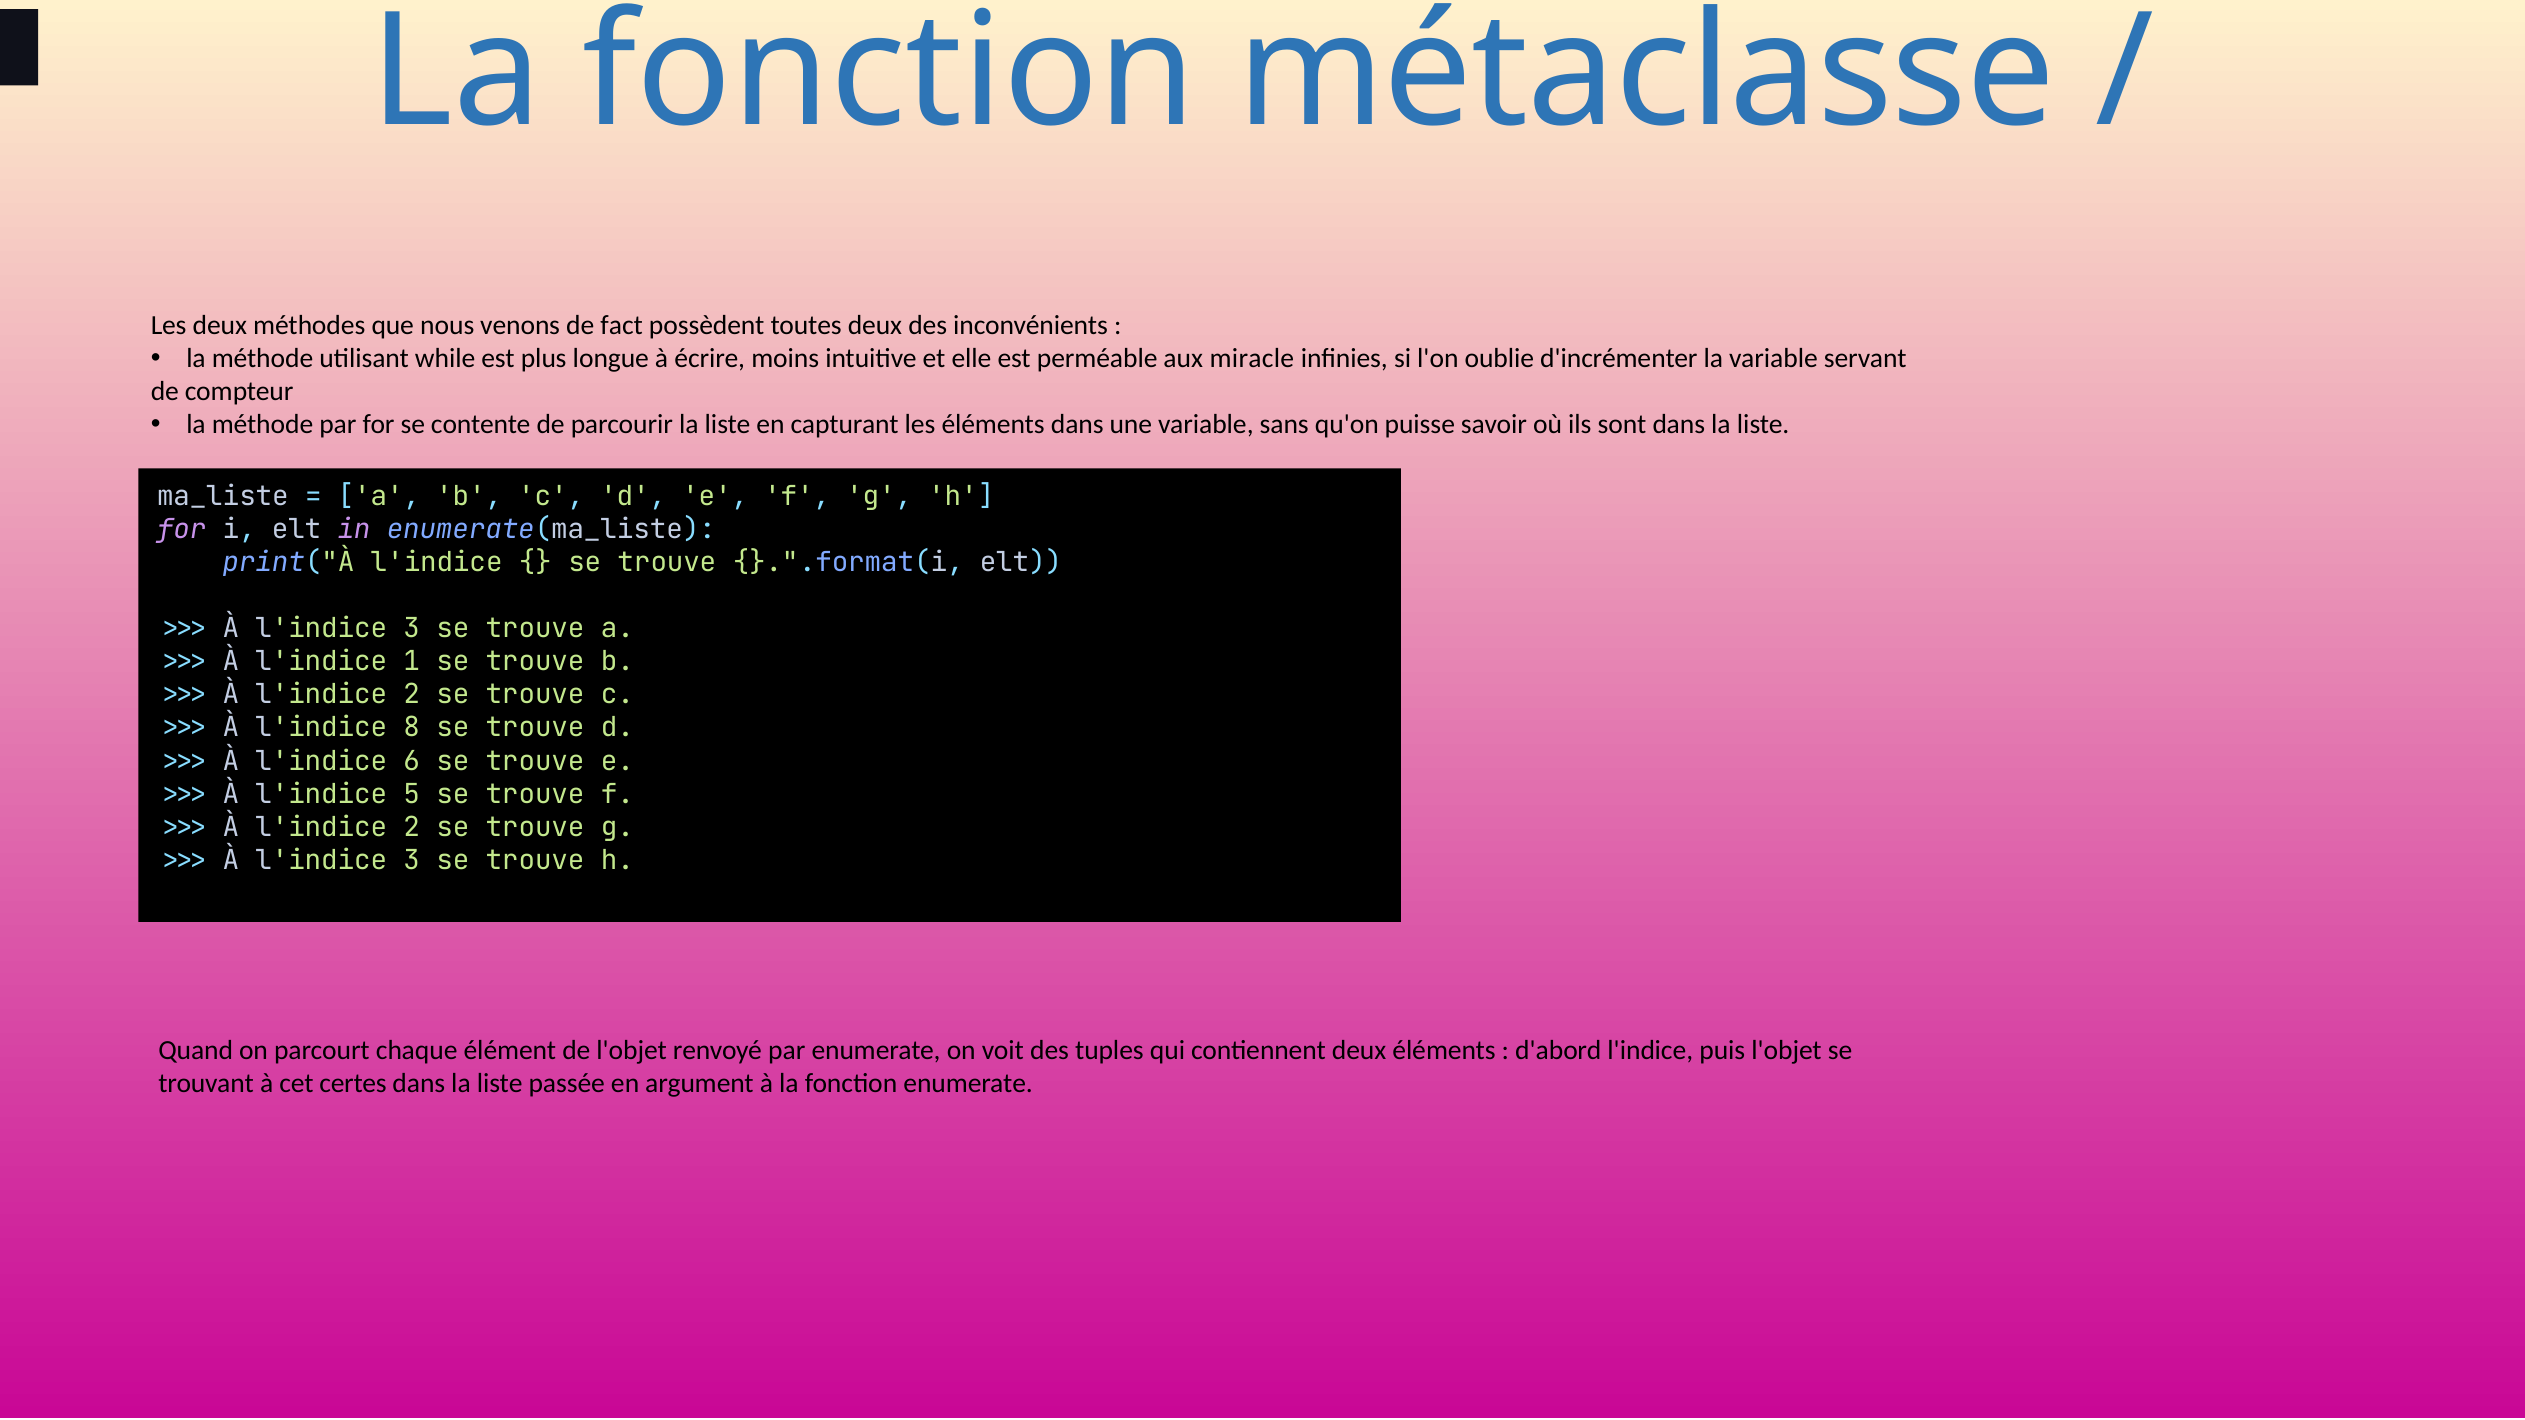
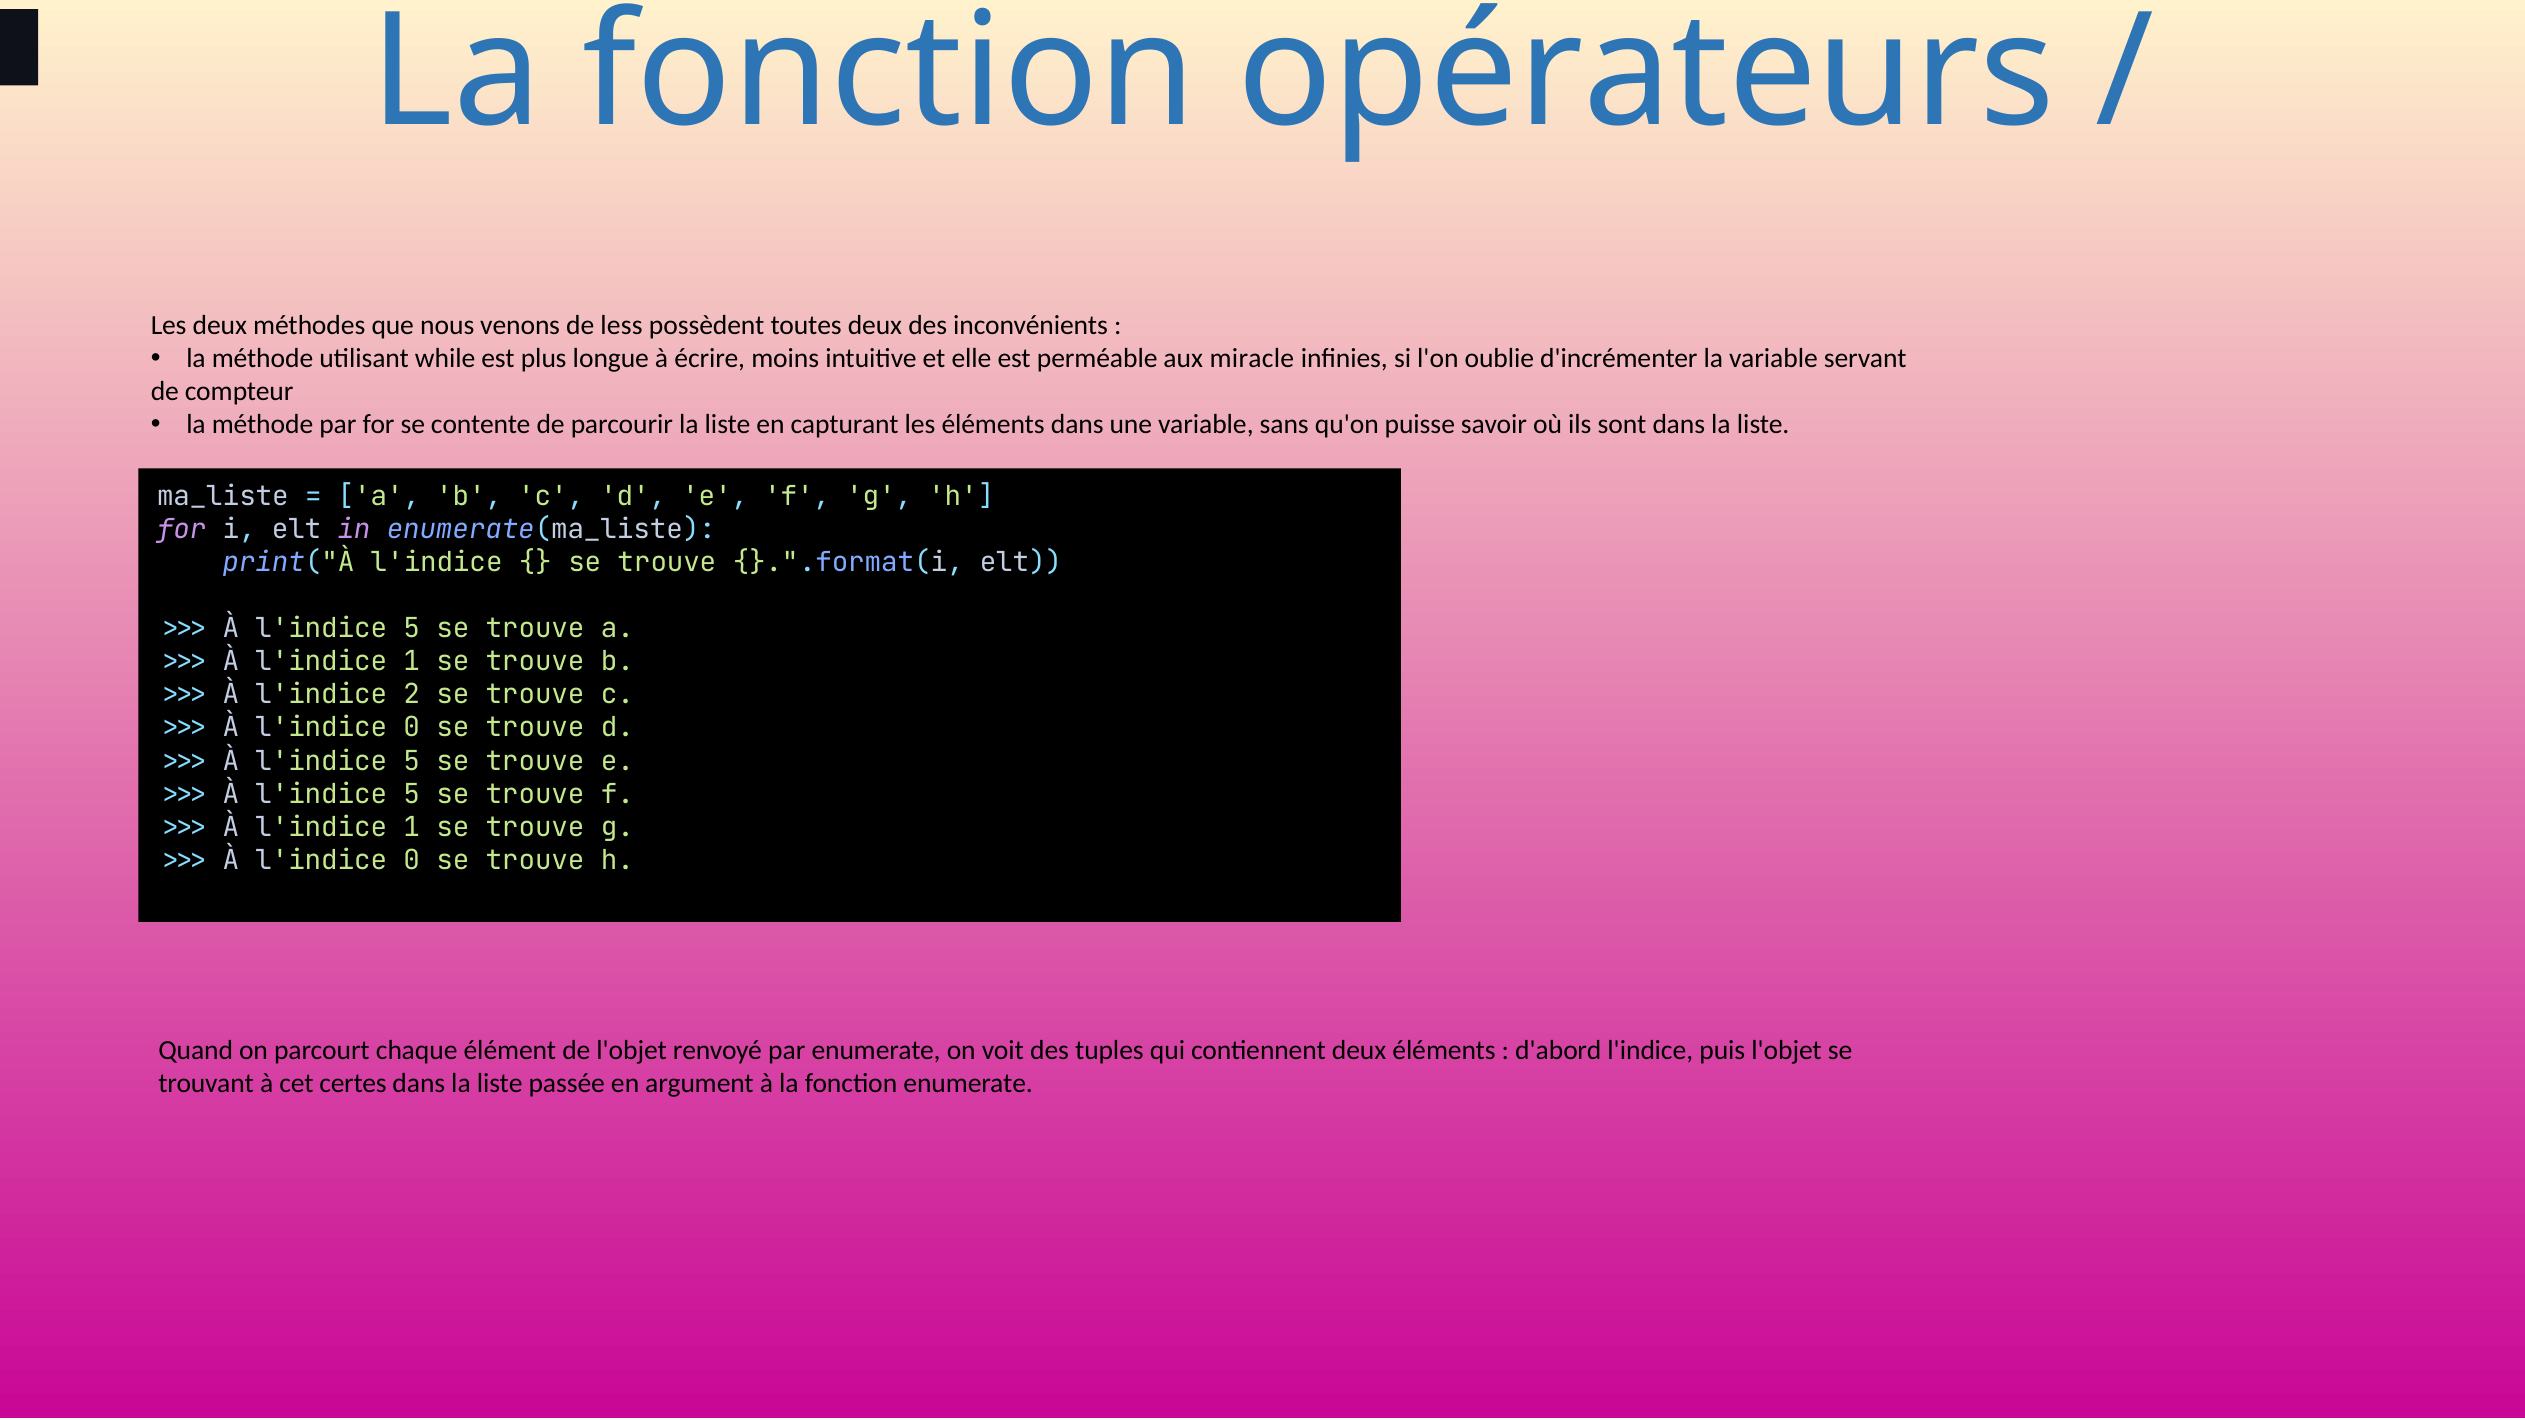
métaclasse: métaclasse -> opérateurs
fact: fact -> less
3 at (412, 629): 3 -> 5
8 at (412, 728): 8 -> 0
6 at (412, 761): 6 -> 5
2 at (412, 827): 2 -> 1
3 at (412, 860): 3 -> 0
